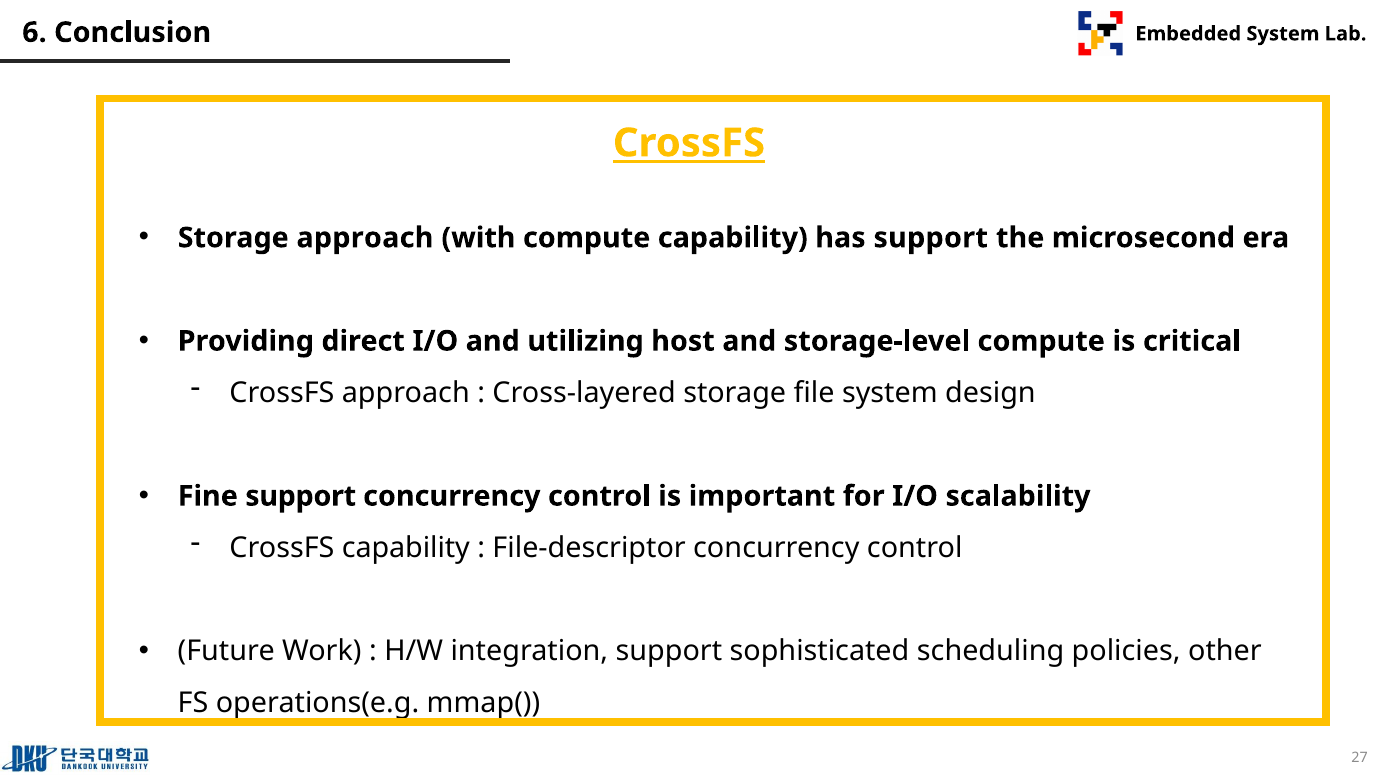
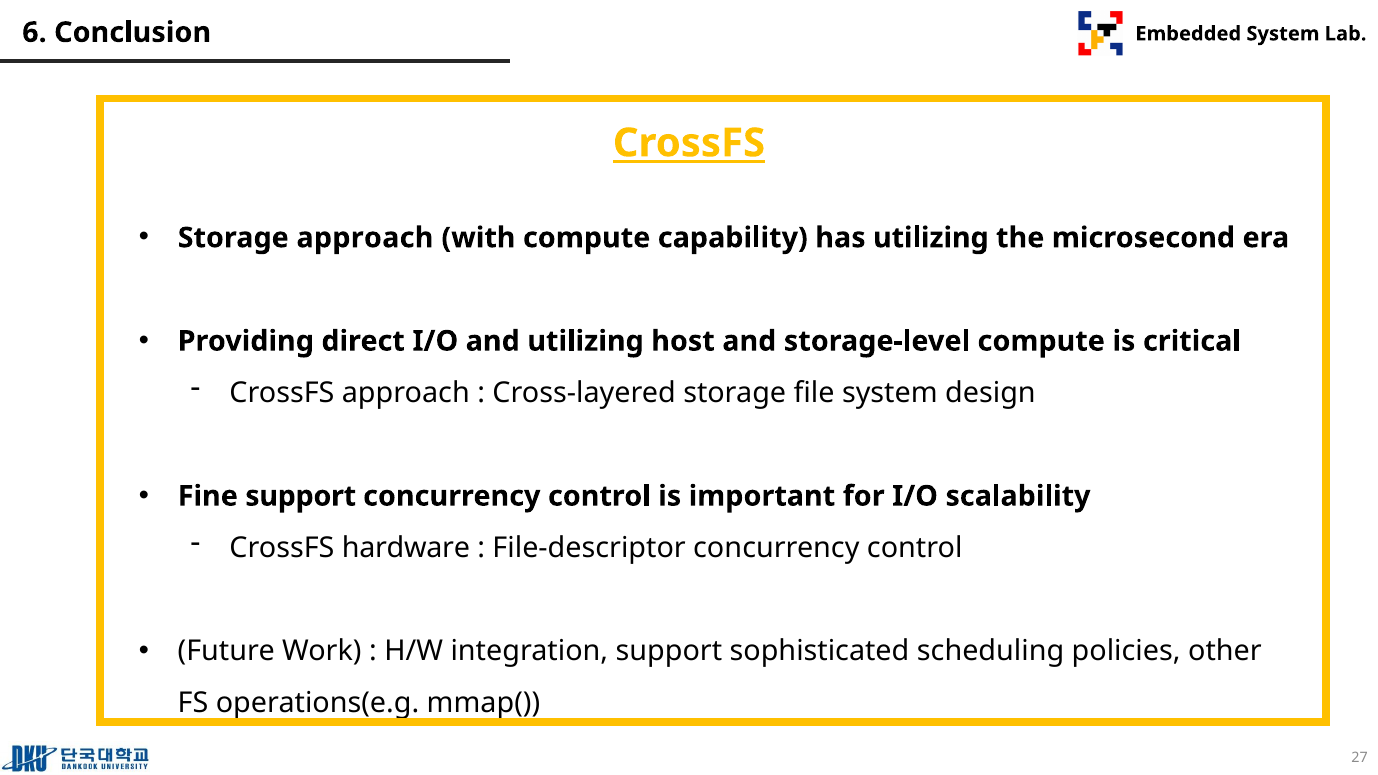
has support: support -> utilizing
CrossFS capability: capability -> hardware
